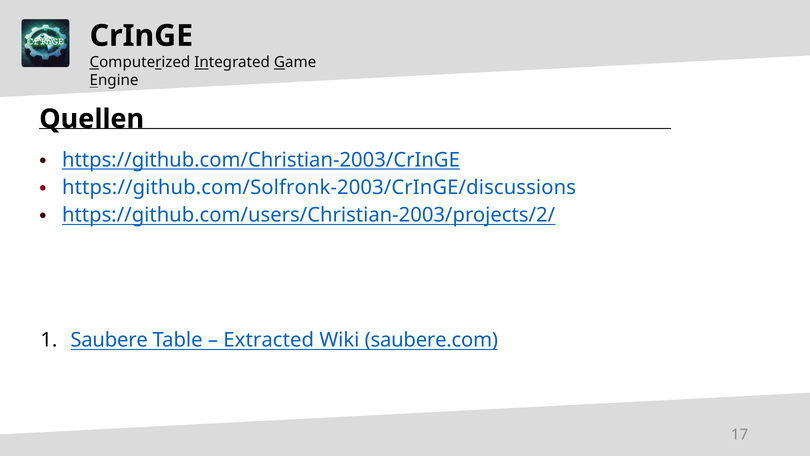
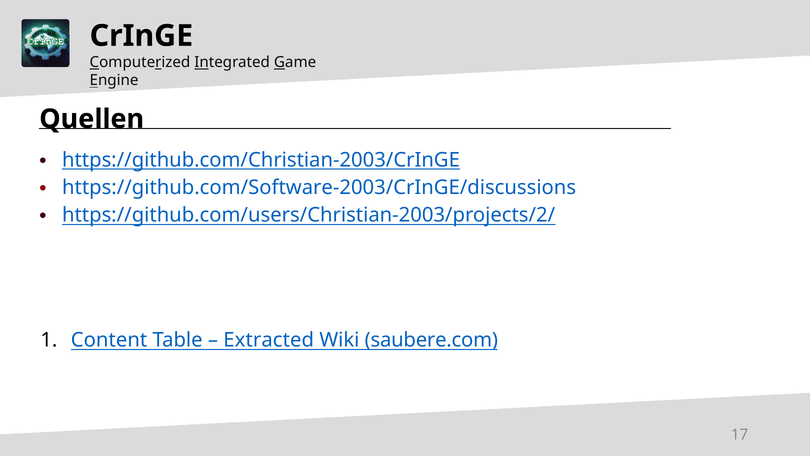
https://github.com/Solfronk-2003/CrInGE/discussions: https://github.com/Solfronk-2003/CrInGE/discussions -> https://github.com/Software-2003/CrInGE/discussions
Saubere: Saubere -> Content
